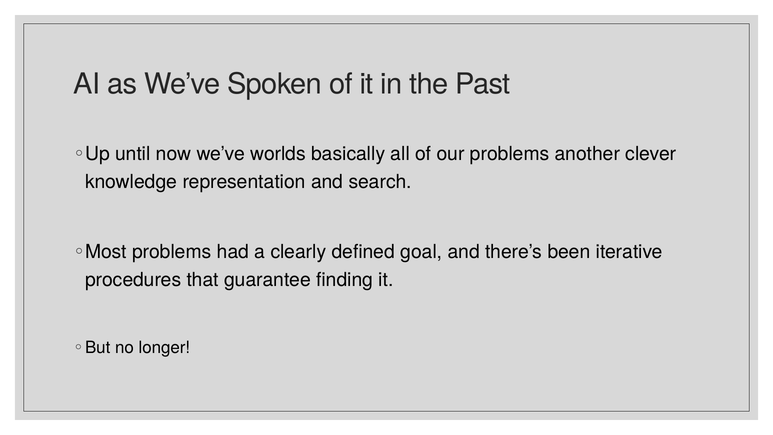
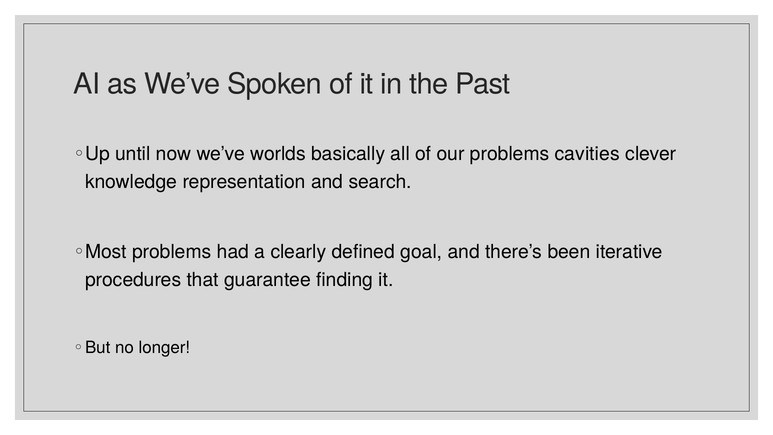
another: another -> cavities
